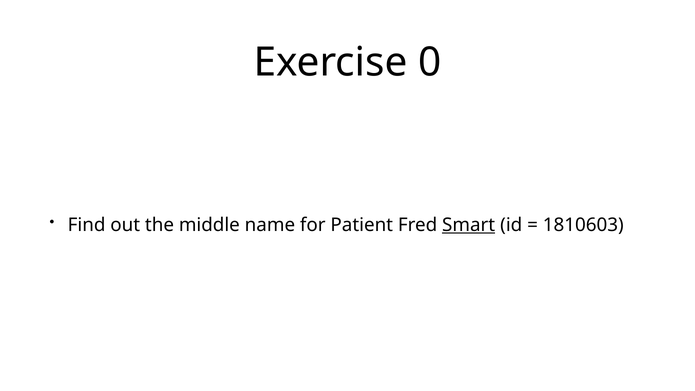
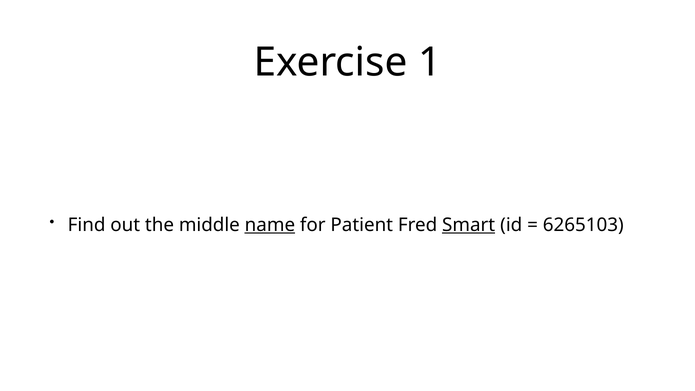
0: 0 -> 1
name underline: none -> present
1810603: 1810603 -> 6265103
